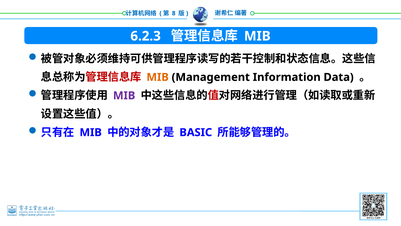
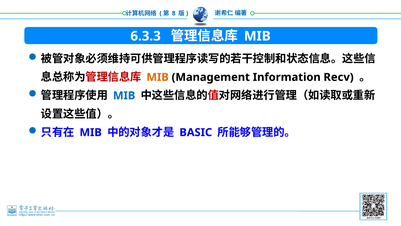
6.2.3: 6.2.3 -> 6.3.3
Data: Data -> Recv
MIB at (124, 95) colour: purple -> blue
